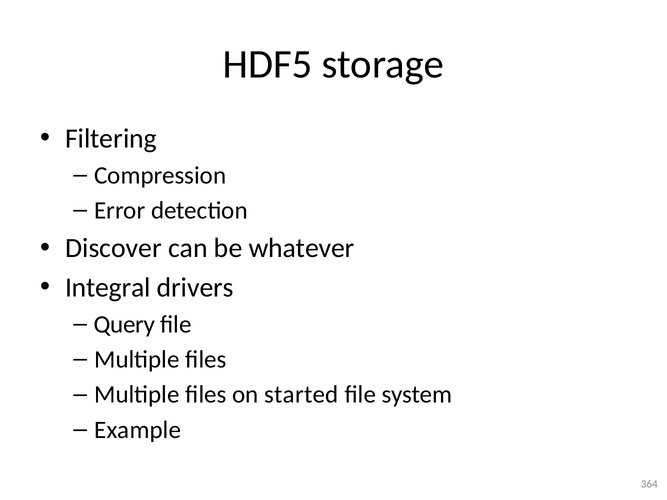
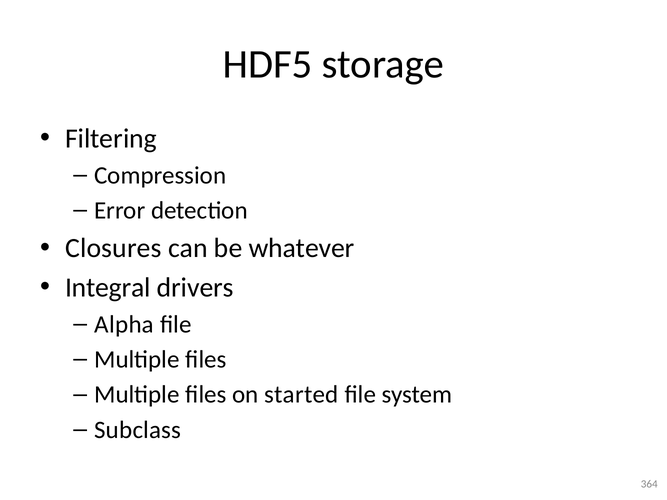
Discover: Discover -> Closures
Query: Query -> Alpha
Example: Example -> Subclass
